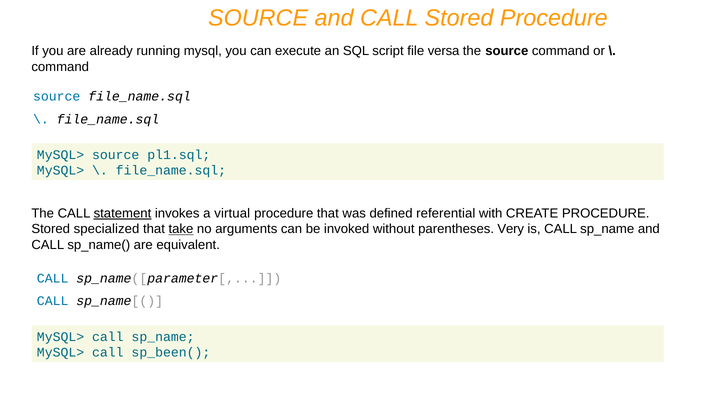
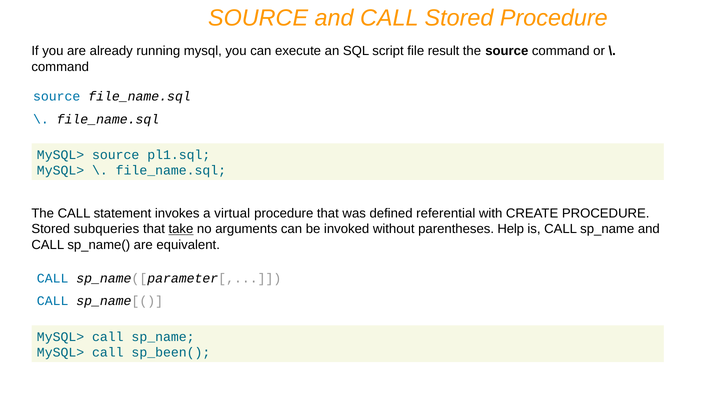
versa: versa -> result
statement underline: present -> none
specialized: specialized -> subqueries
Very: Very -> Help
